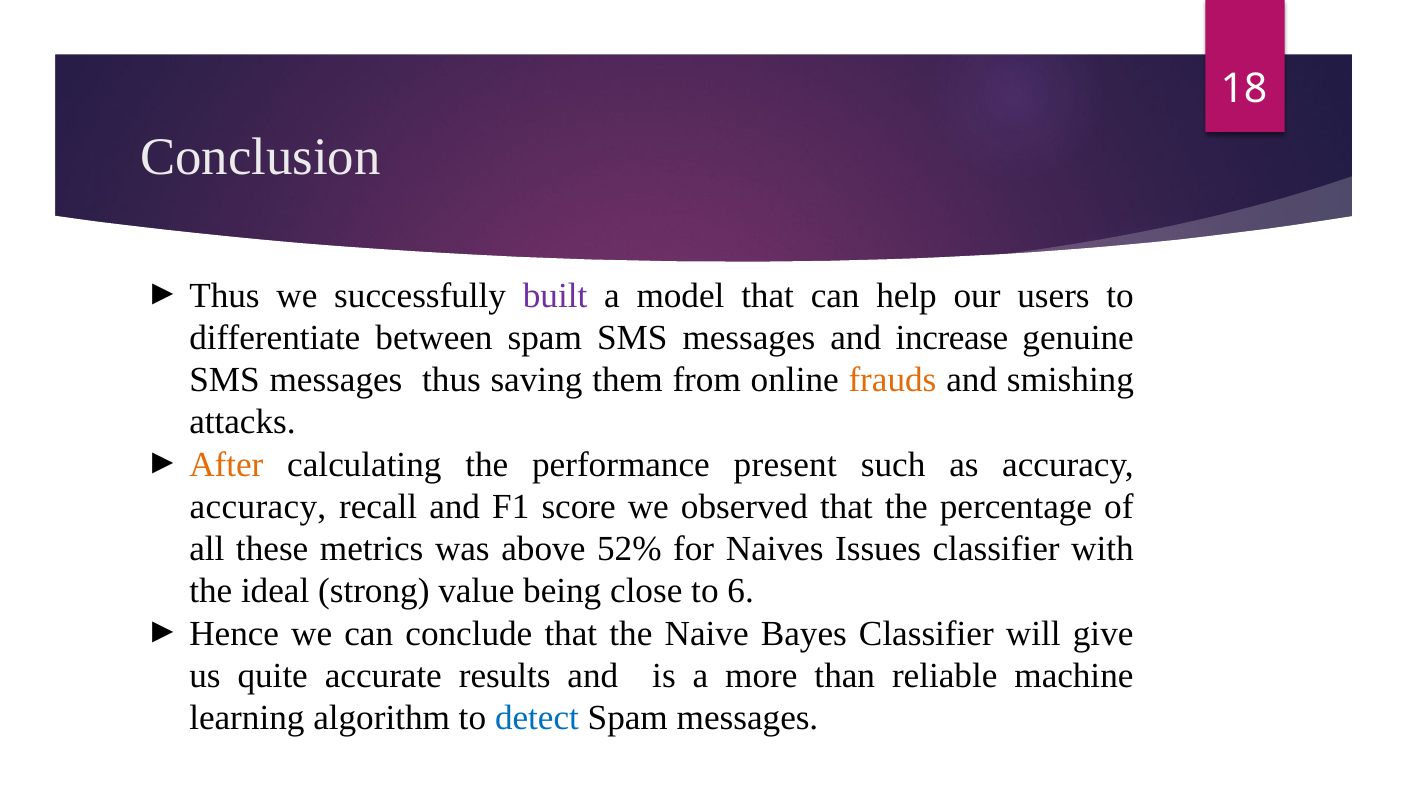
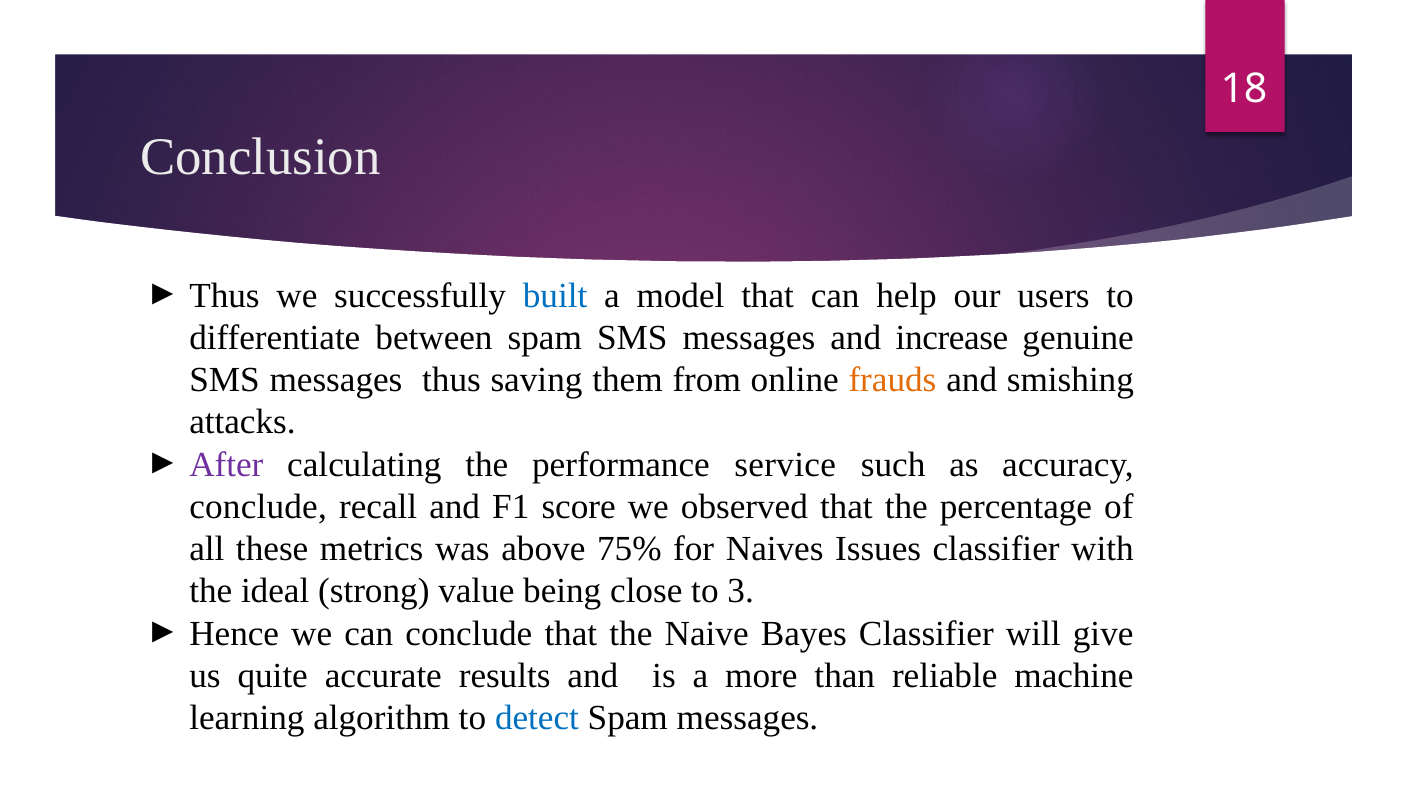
built colour: purple -> blue
After colour: orange -> purple
present: present -> service
accuracy at (258, 507): accuracy -> conclude
52%: 52% -> 75%
6: 6 -> 3
